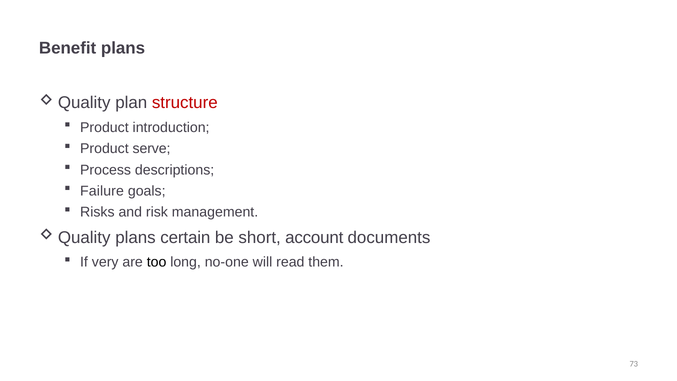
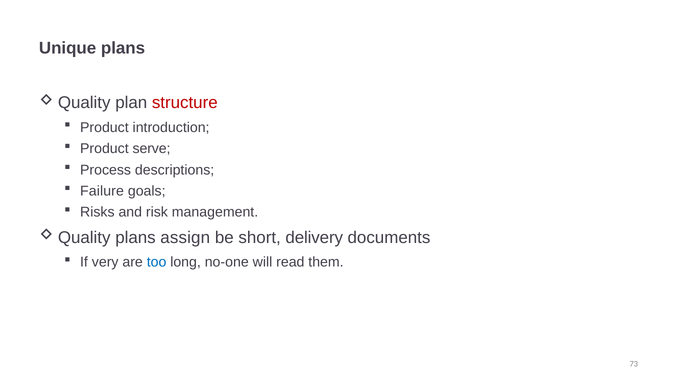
Benefit: Benefit -> Unique
certain: certain -> assign
account: account -> delivery
too colour: black -> blue
